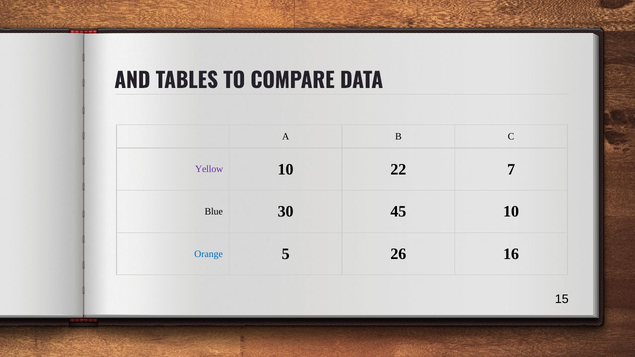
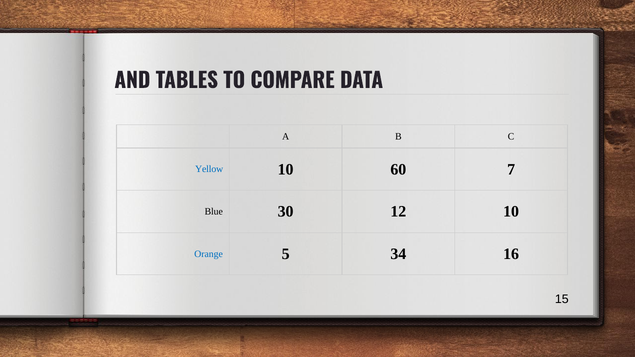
Yellow colour: purple -> blue
22: 22 -> 60
45: 45 -> 12
26: 26 -> 34
